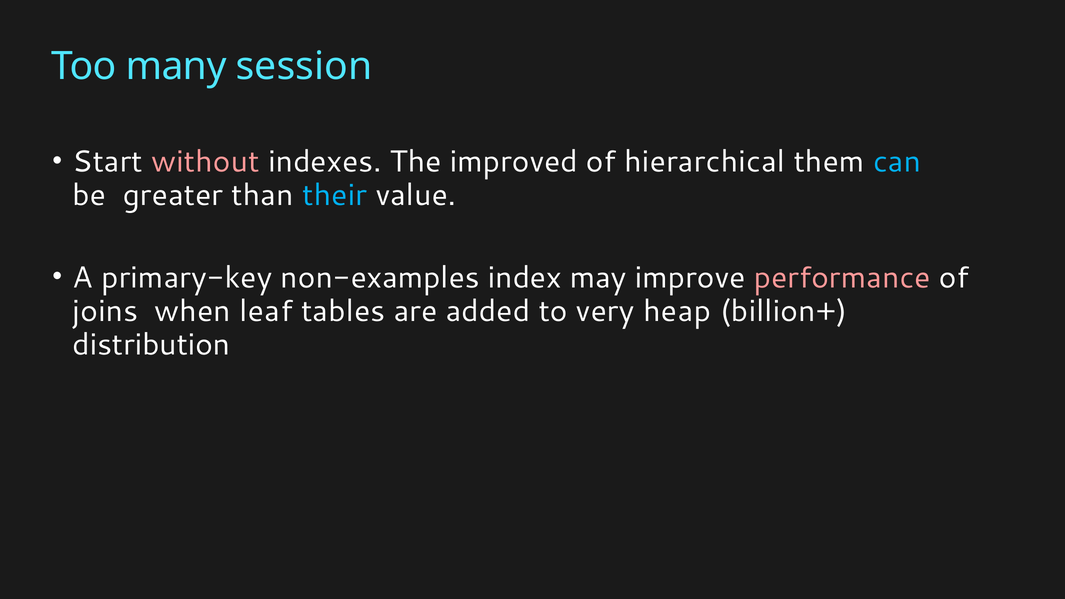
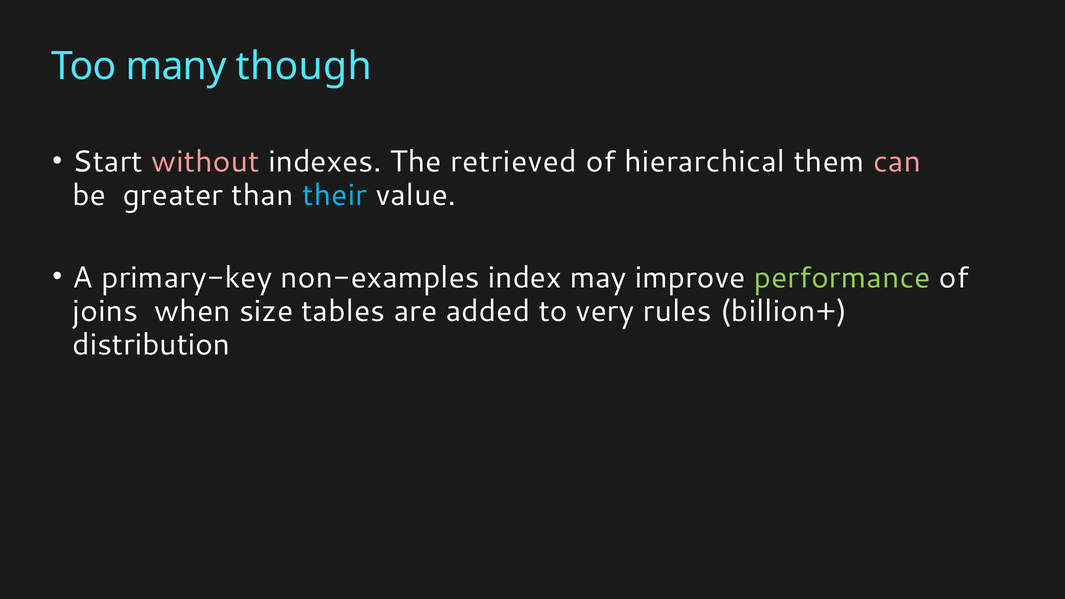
session: session -> though
improved: improved -> retrieved
can colour: light blue -> pink
performance colour: pink -> light green
leaf: leaf -> size
heap: heap -> rules
